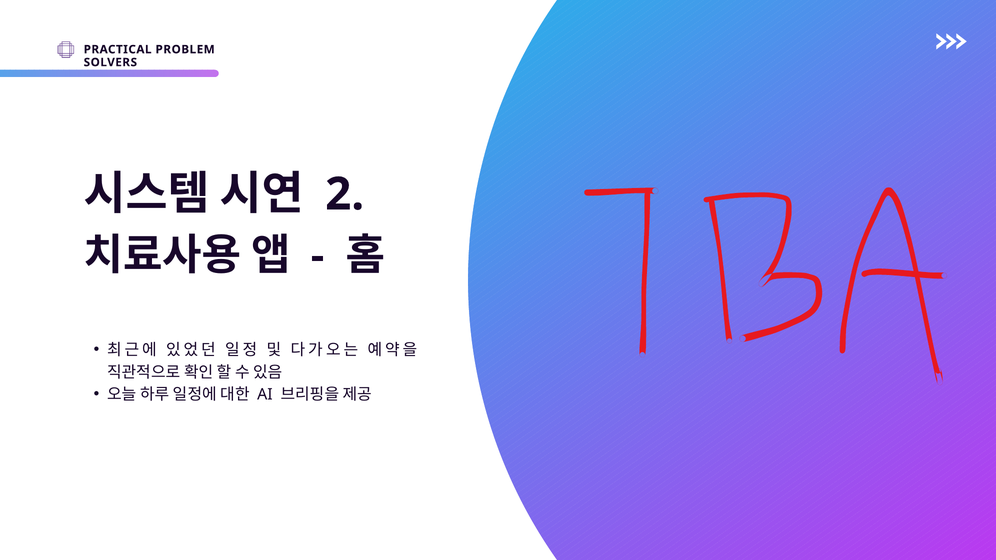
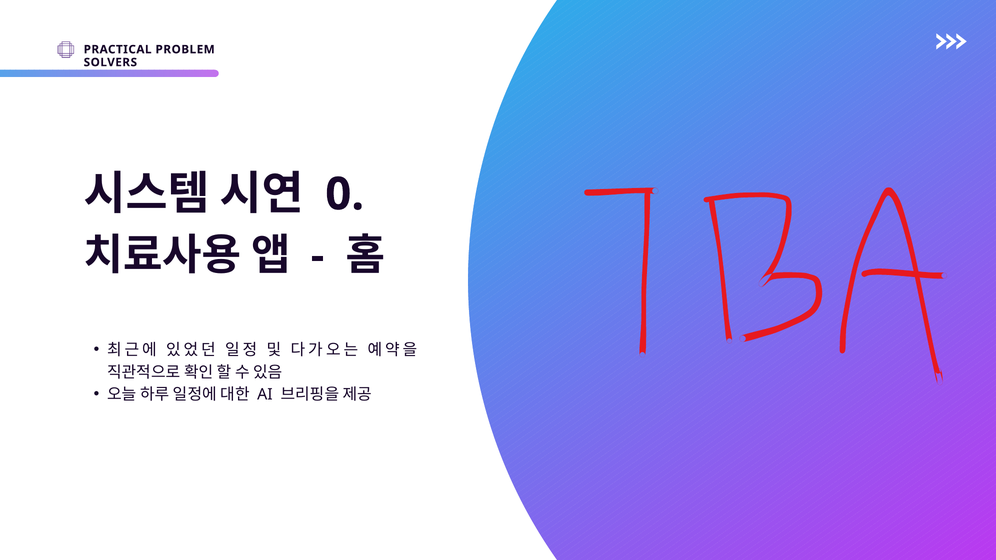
2: 2 -> 0
